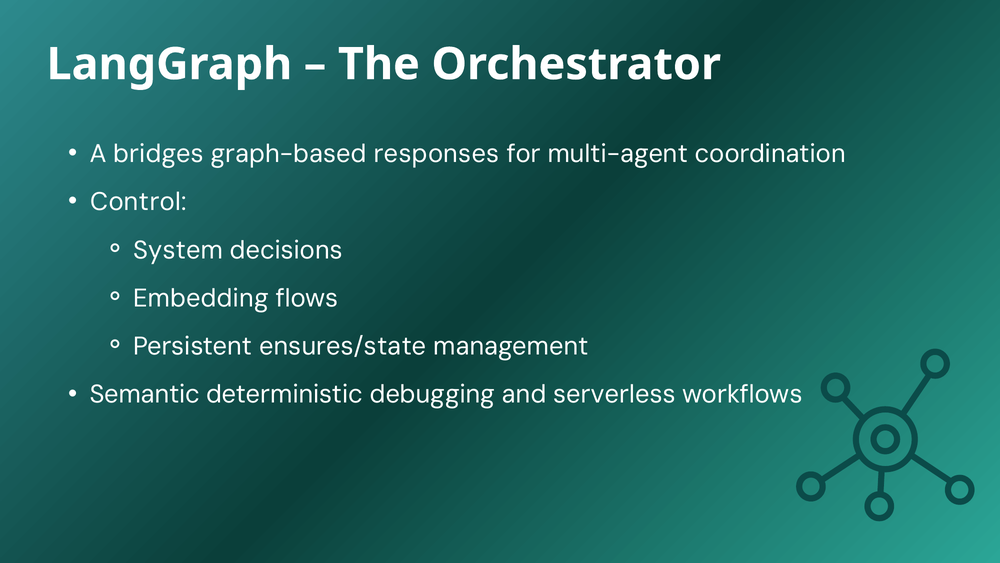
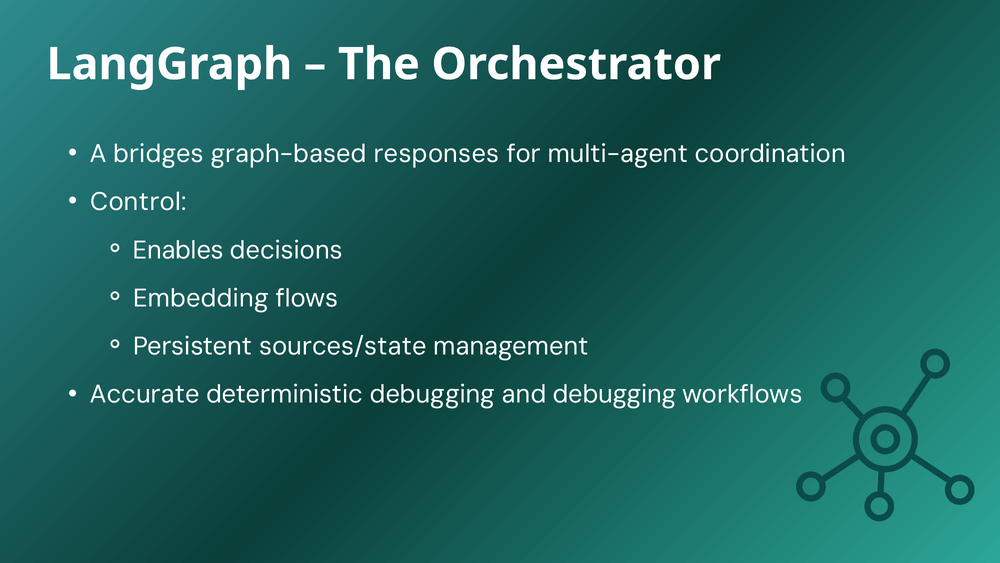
System: System -> Enables
ensures/state: ensures/state -> sources/state
Semantic: Semantic -> Accurate
and serverless: serverless -> debugging
